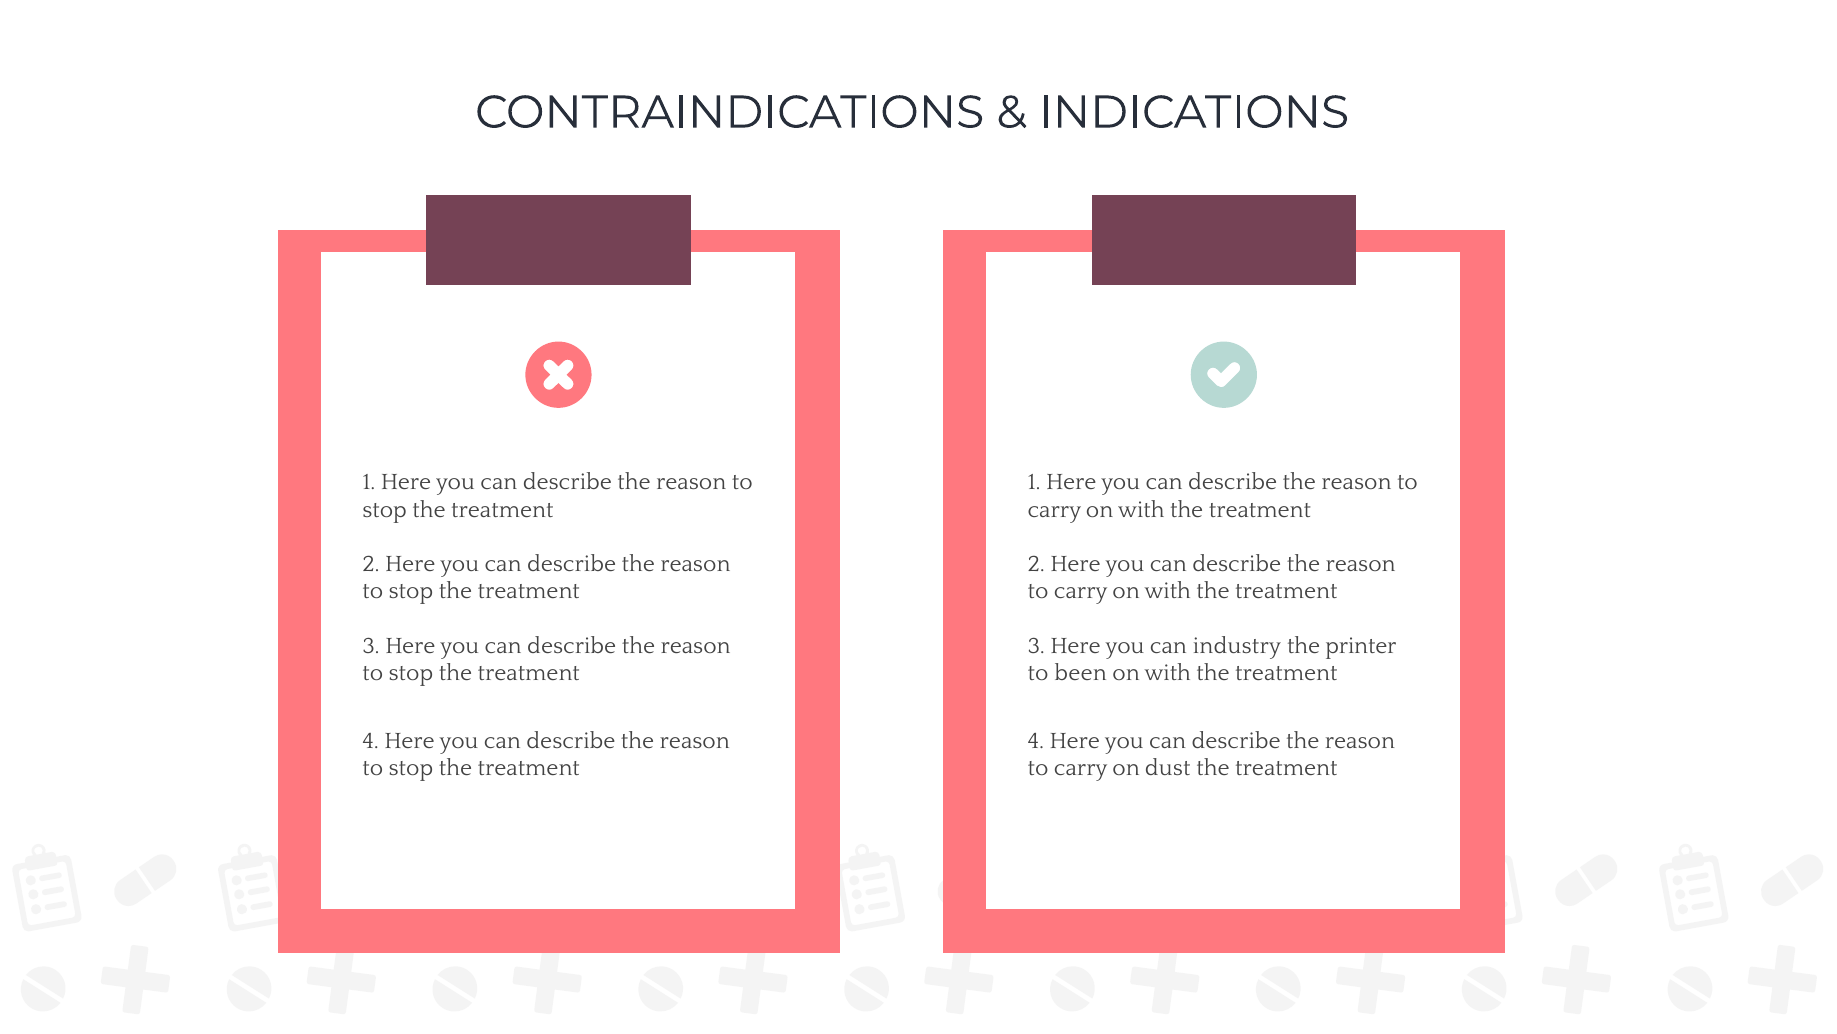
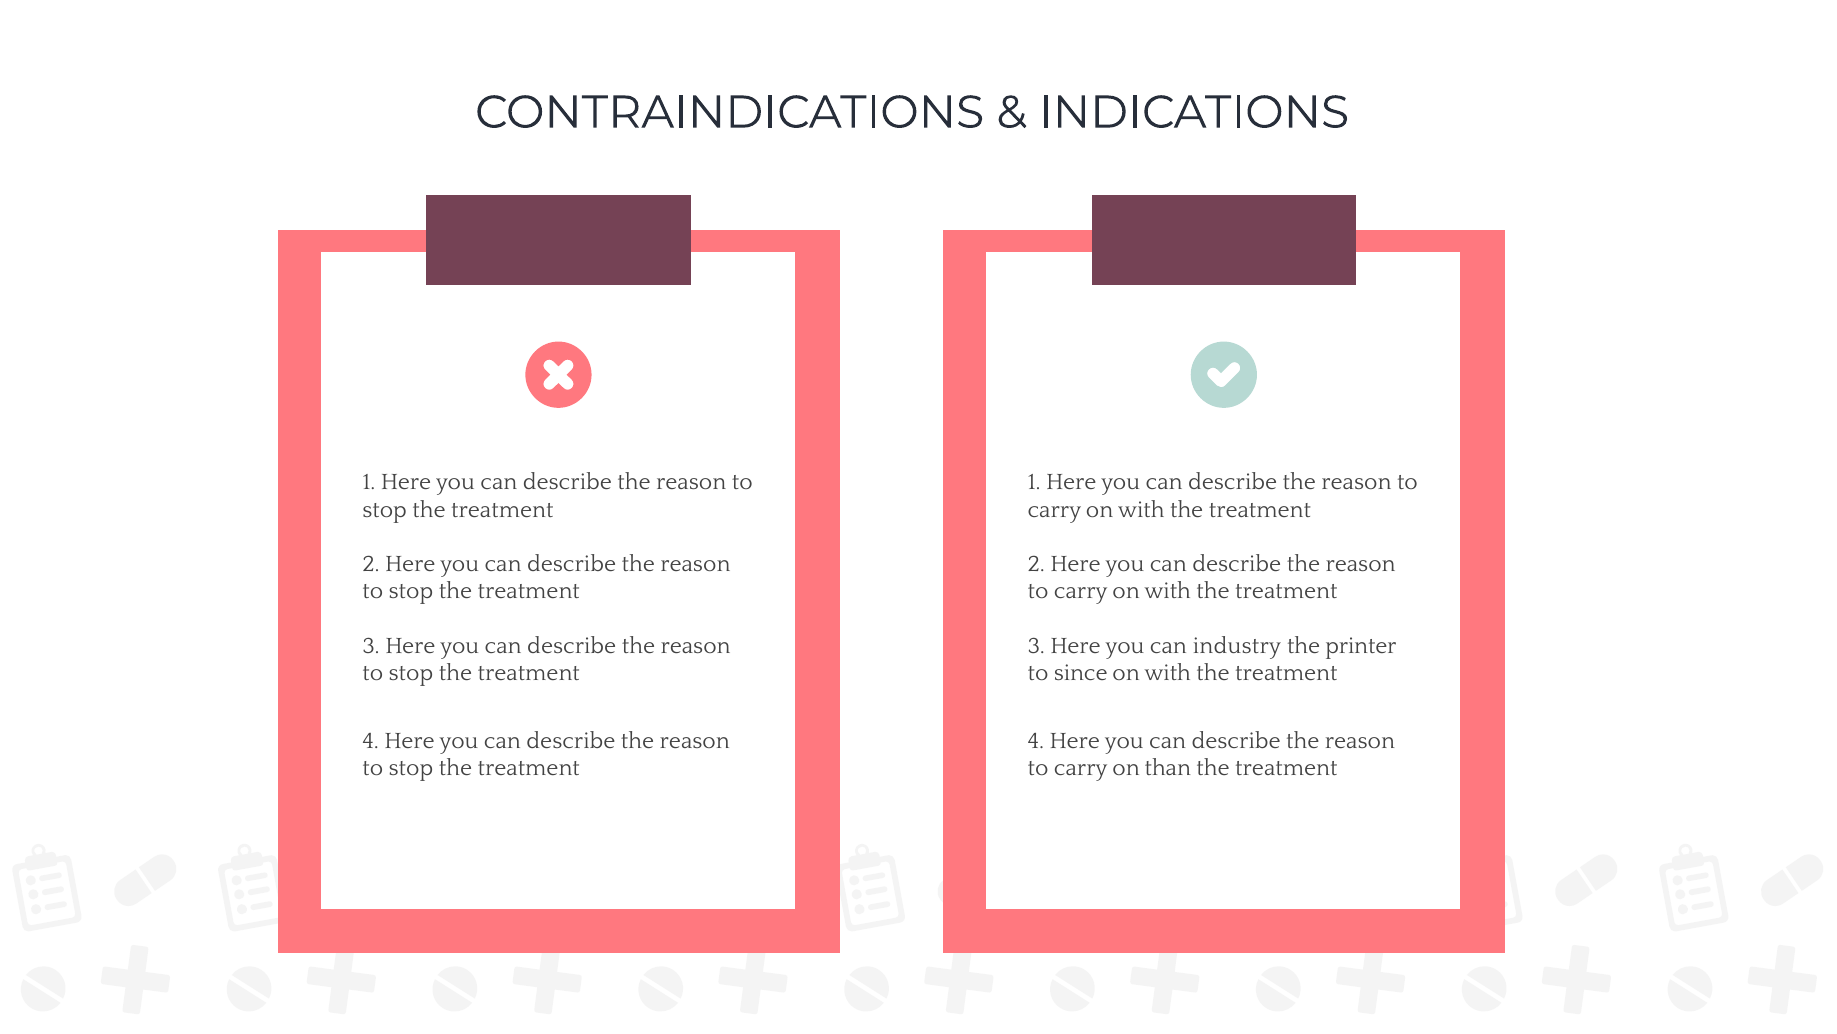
been: been -> since
dust: dust -> than
